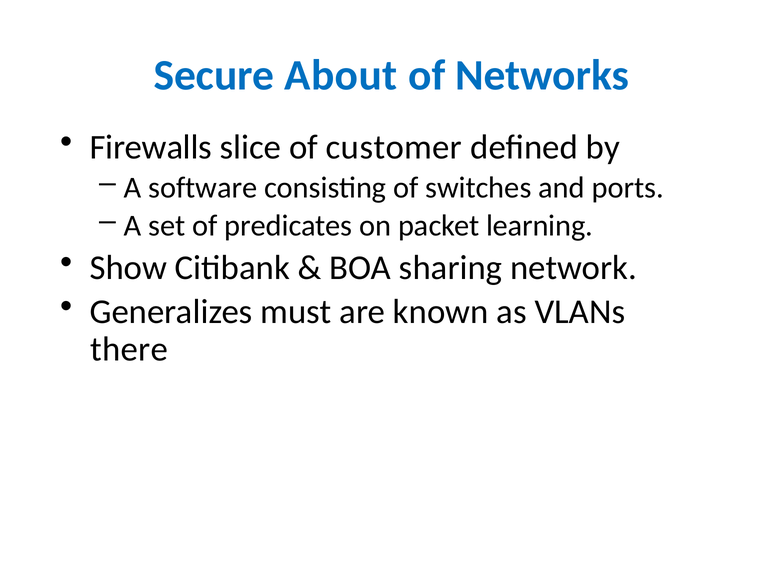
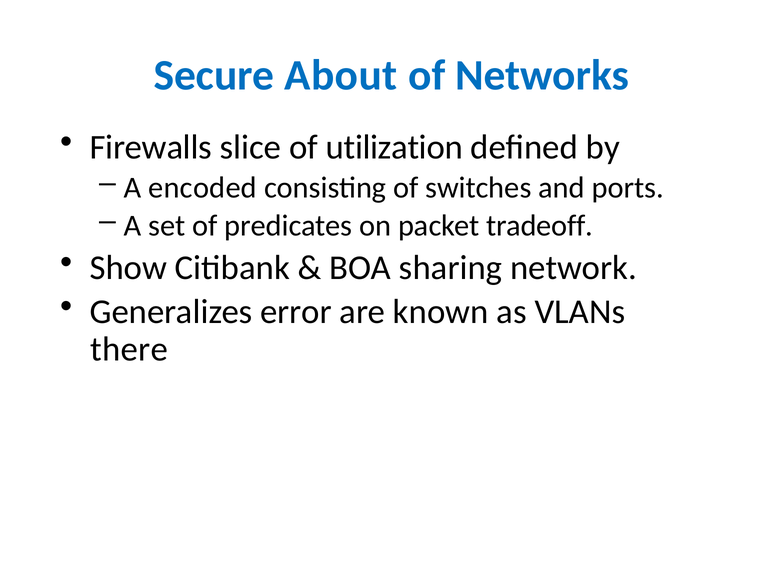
customer: customer -> utilization
software: software -> encoded
learning: learning -> tradeoff
must: must -> error
